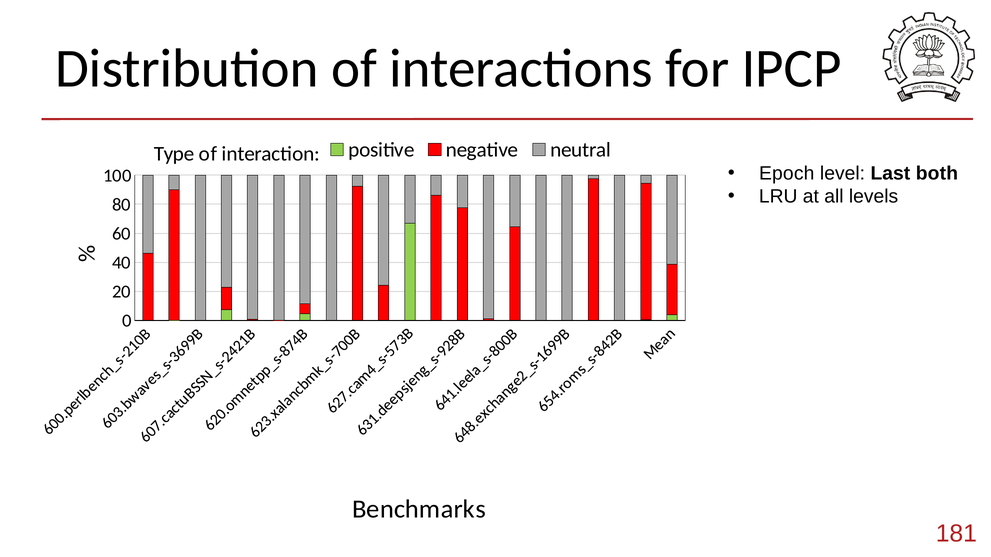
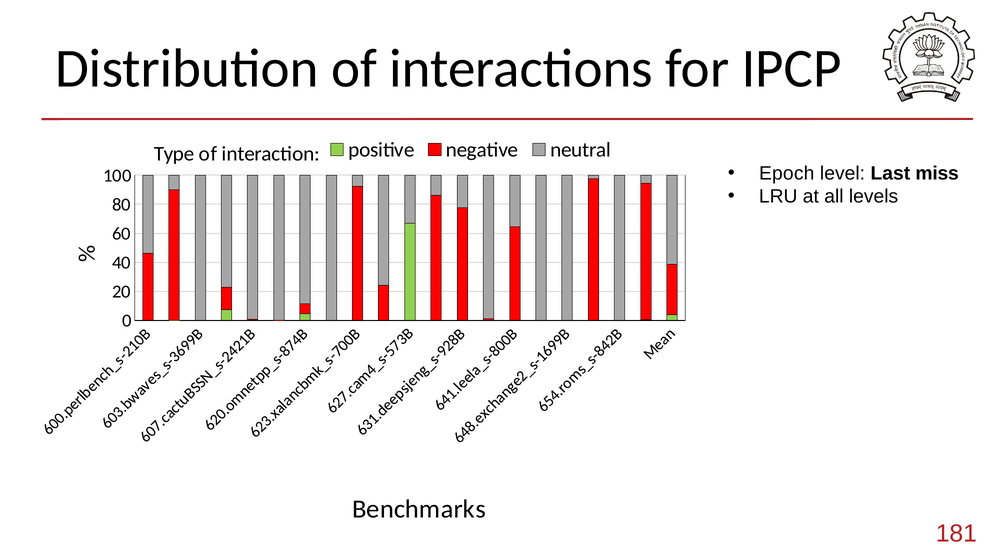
both: both -> miss
